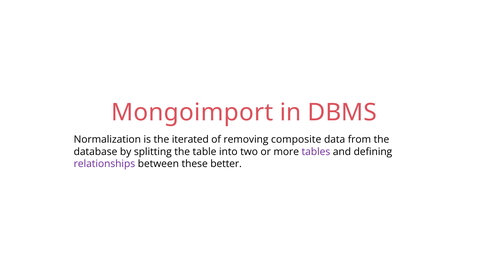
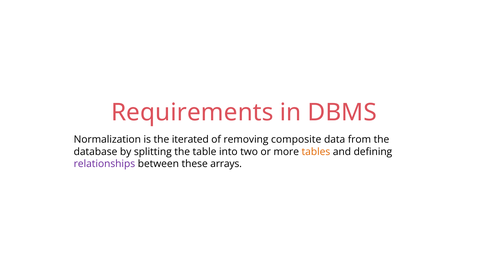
Mongoimport: Mongoimport -> Requirements
tables colour: purple -> orange
better: better -> arrays
